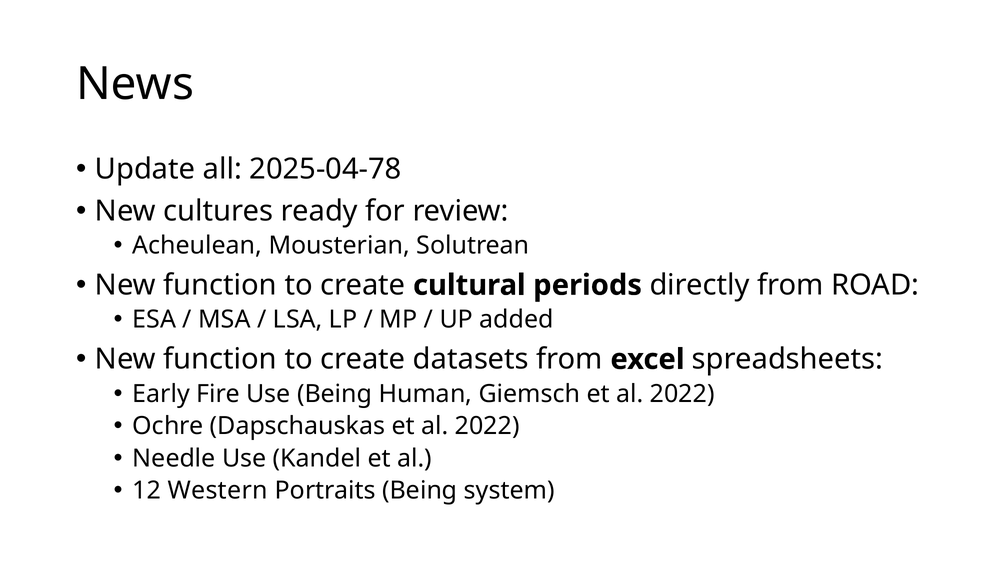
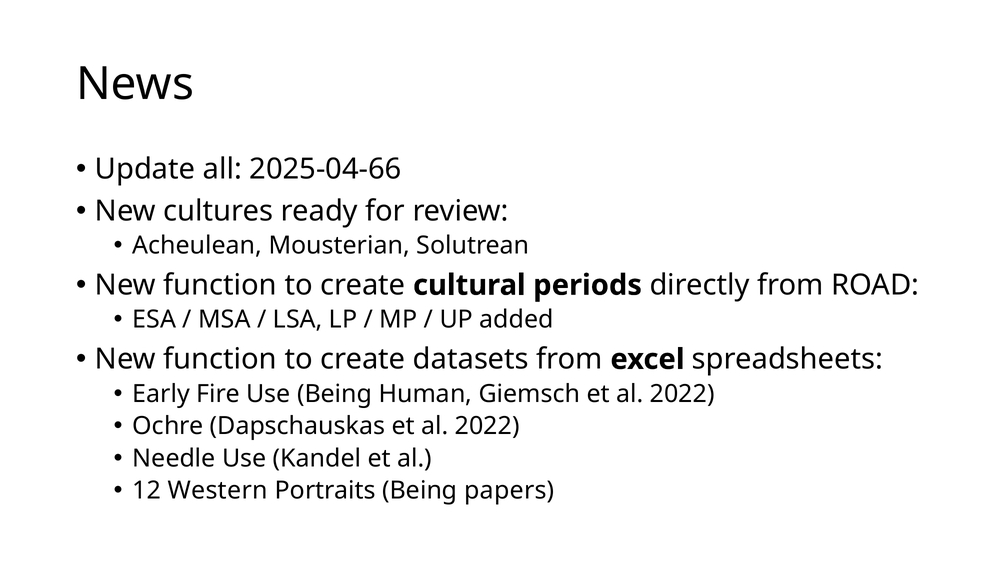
2025-04-78: 2025-04-78 -> 2025-04-66
system: system -> papers
